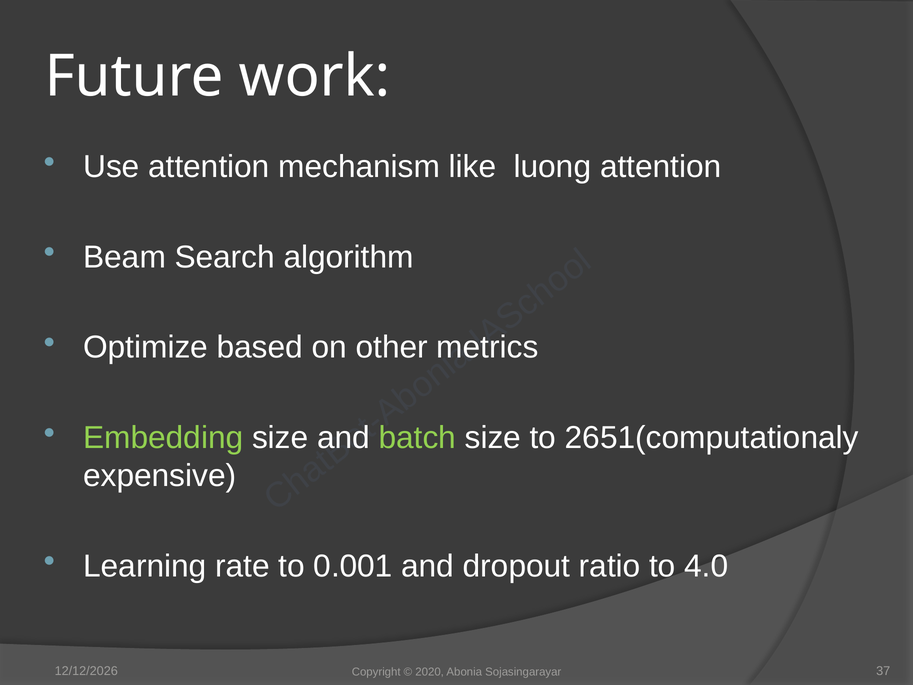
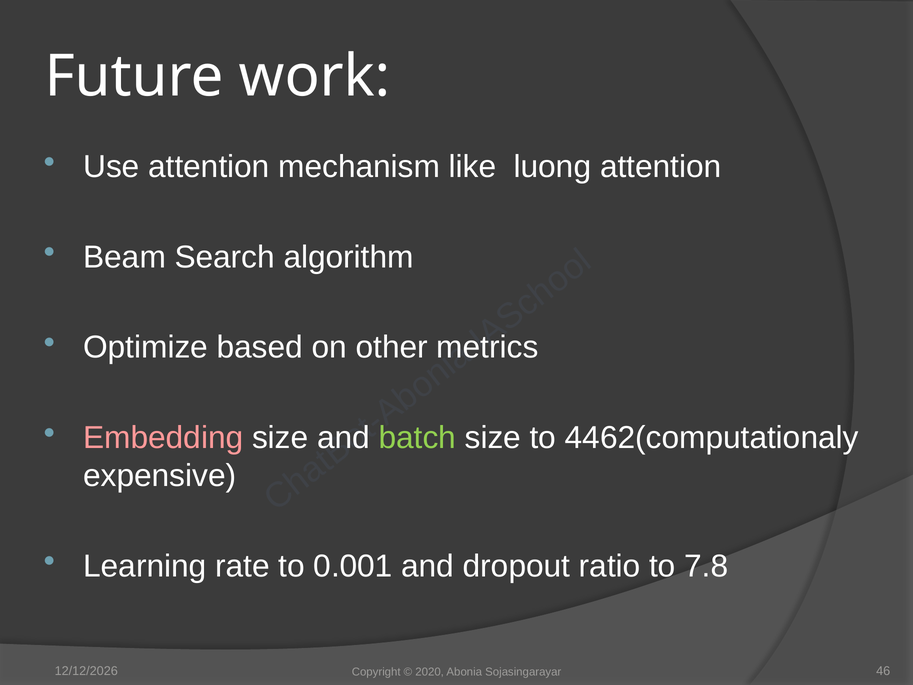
Embedding colour: light green -> pink
2651(computationaly: 2651(computationaly -> 4462(computationaly
4.0: 4.0 -> 7.8
37: 37 -> 46
